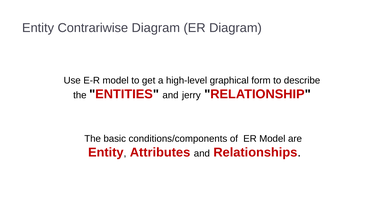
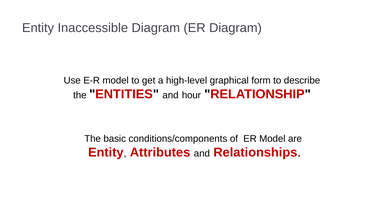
Contrariwise: Contrariwise -> Inaccessible
jerry: jerry -> hour
